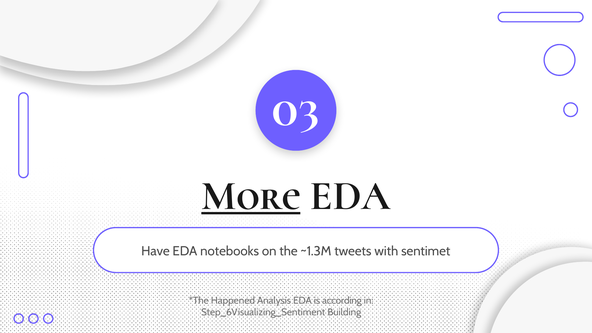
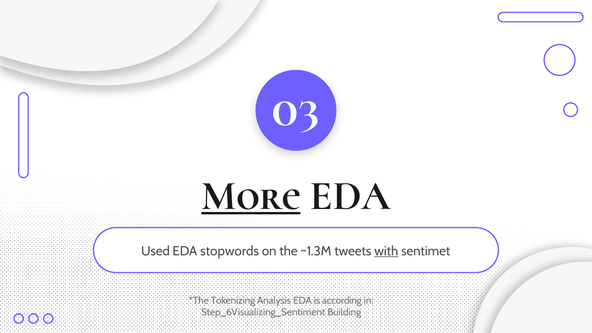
Have: Have -> Used
notebooks: notebooks -> stopwords
with underline: none -> present
Happened: Happened -> Tokenizing
